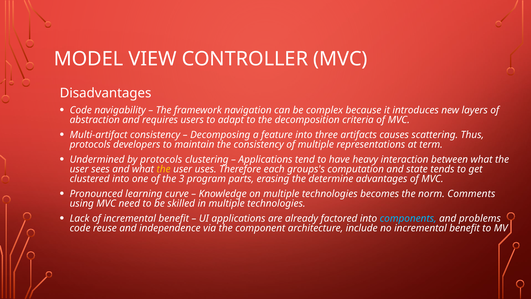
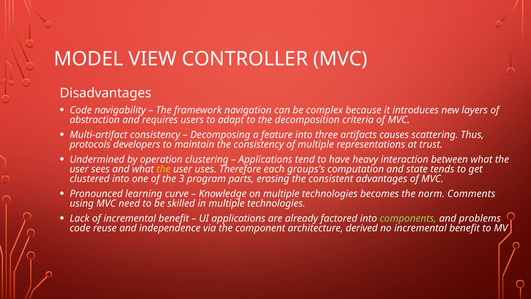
term: term -> trust
by protocols: protocols -> operation
determine: determine -> consistent
components colour: light blue -> light green
include: include -> derived
